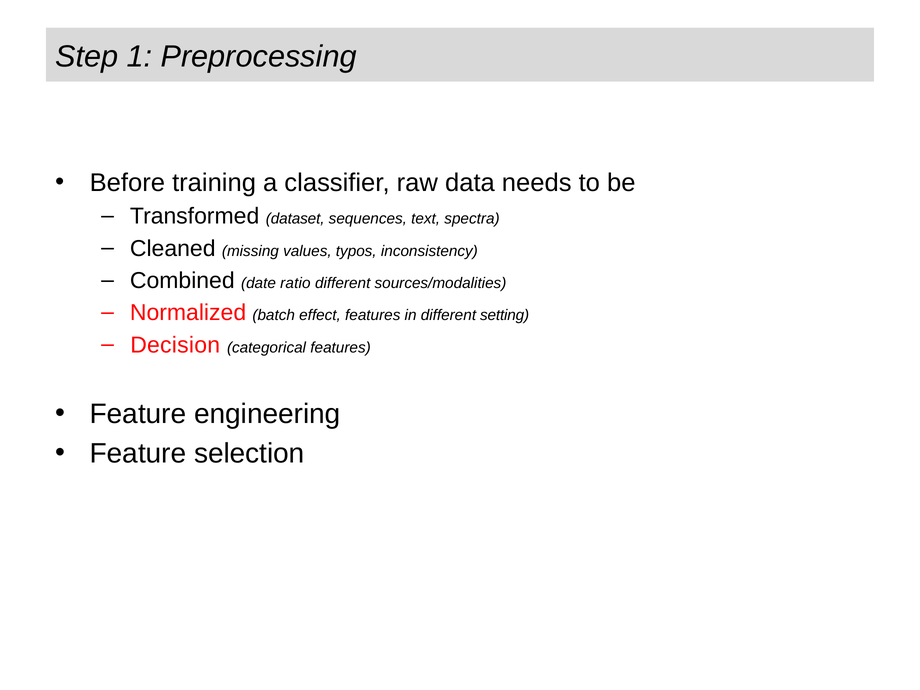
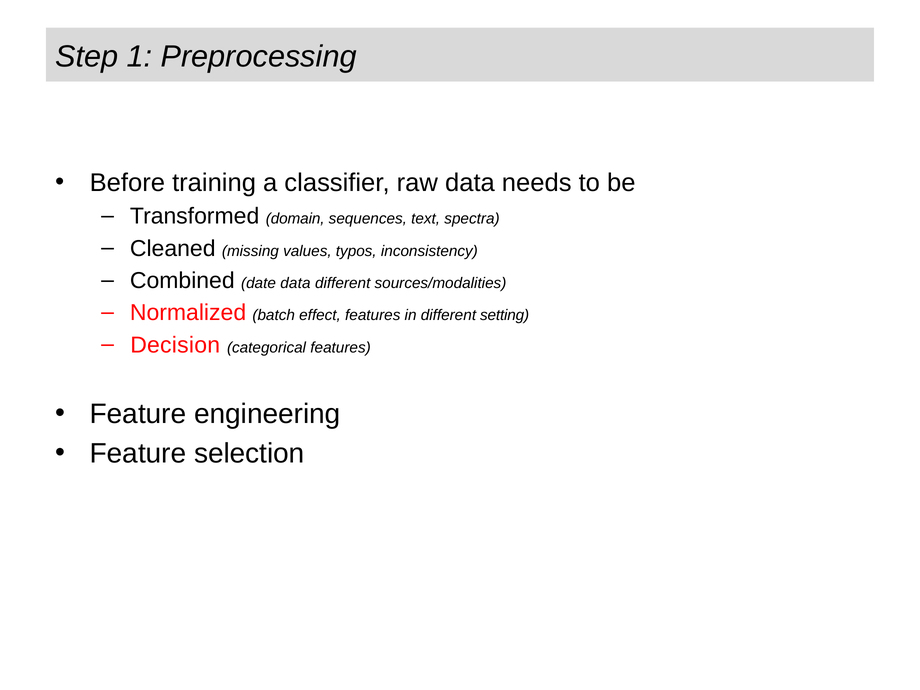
dataset: dataset -> domain
date ratio: ratio -> data
